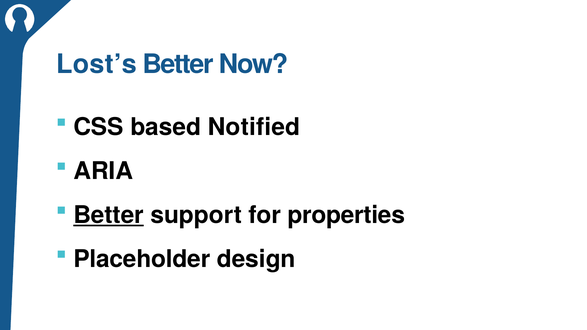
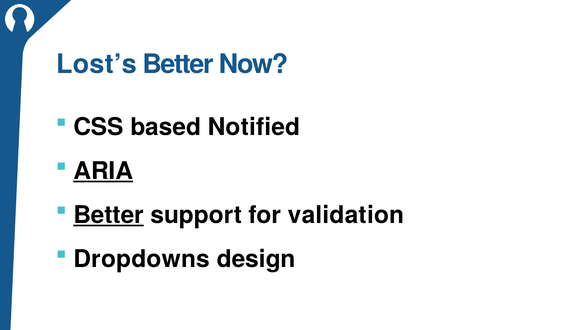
ARIA underline: none -> present
properties: properties -> validation
Placeholder: Placeholder -> Dropdowns
